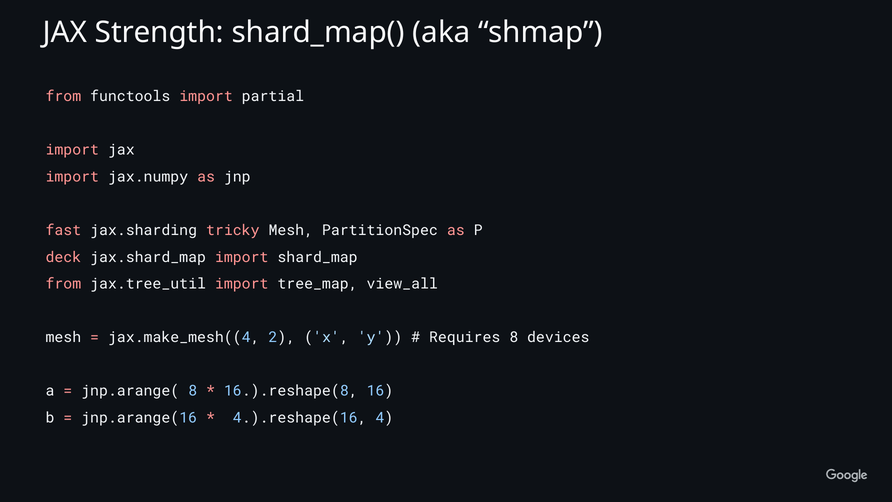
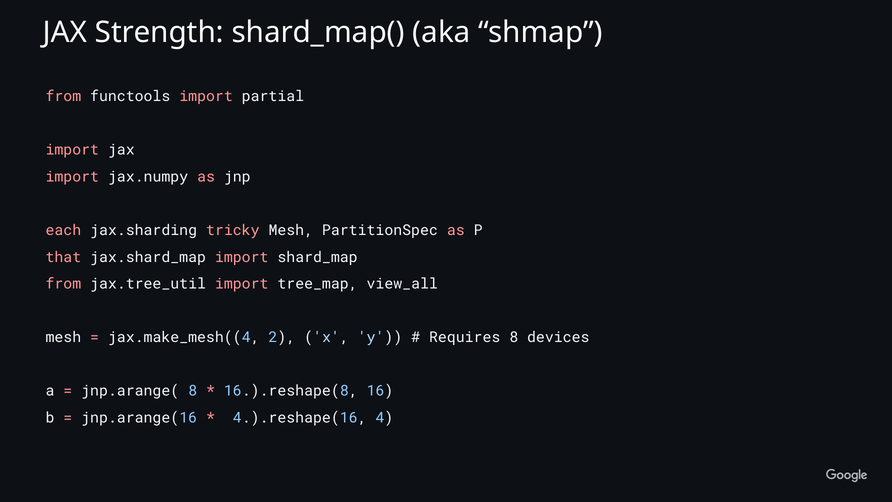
fast: fast -> each
deck: deck -> that
